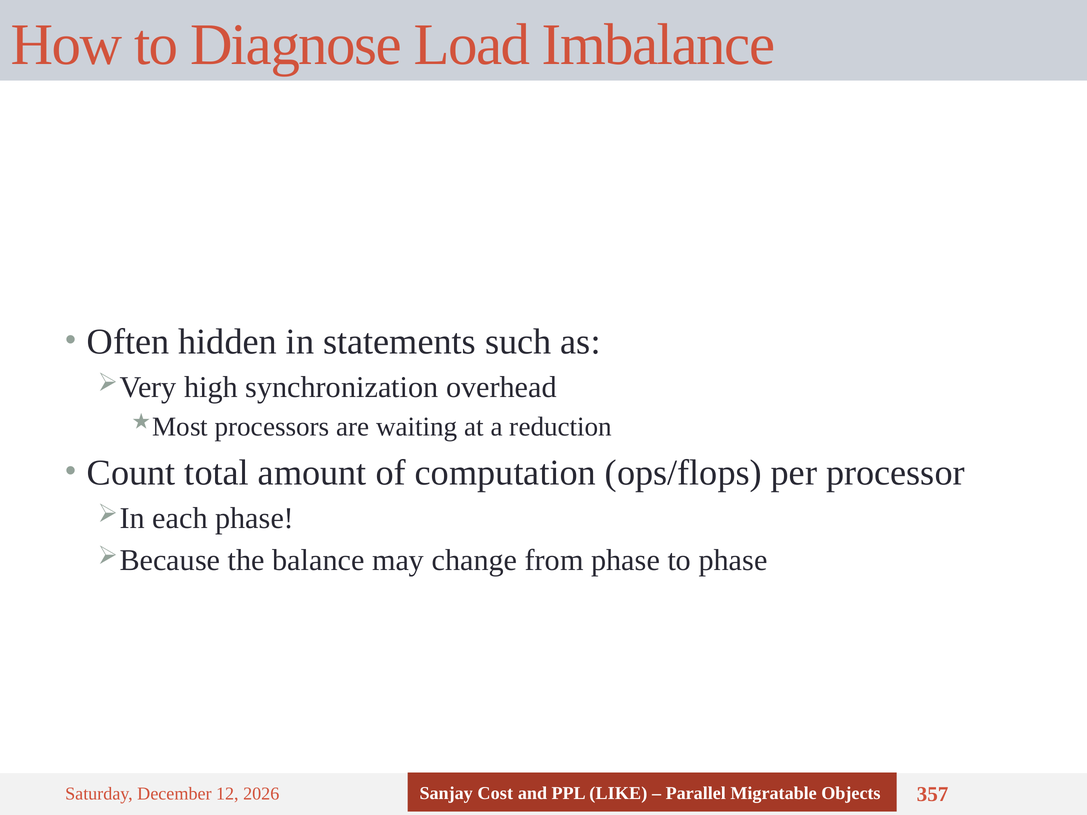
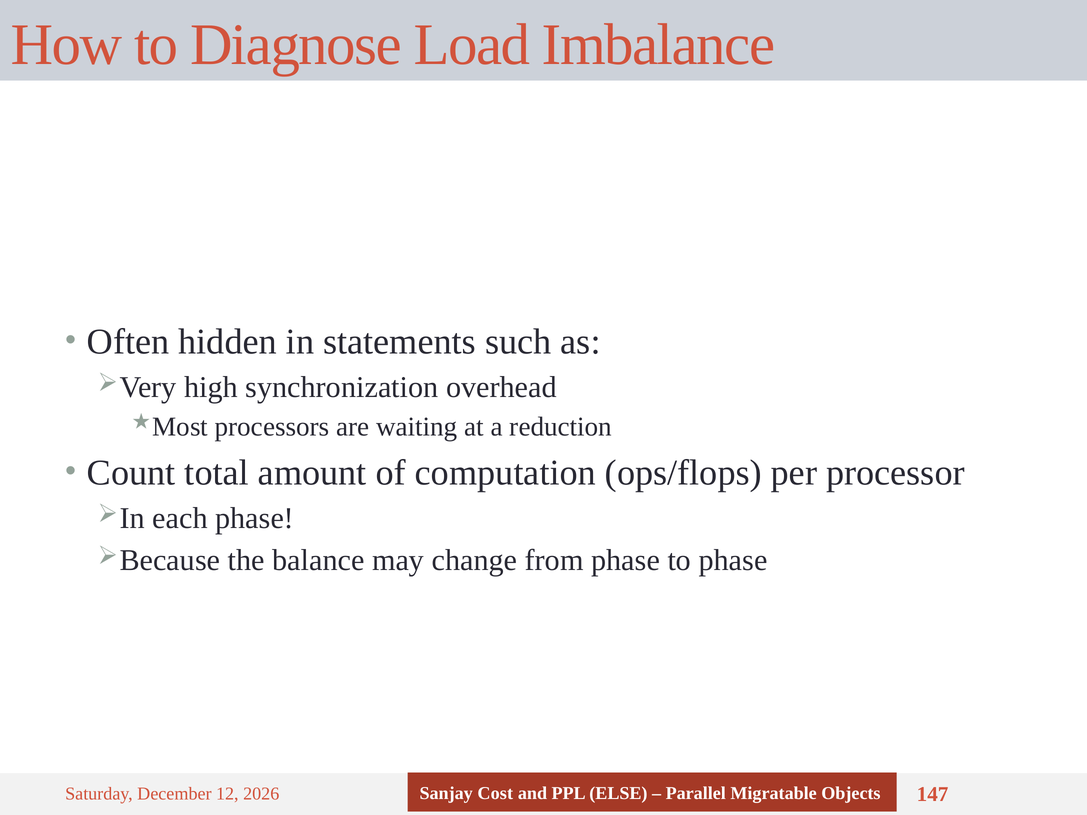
LIKE: LIKE -> ELSE
357: 357 -> 147
